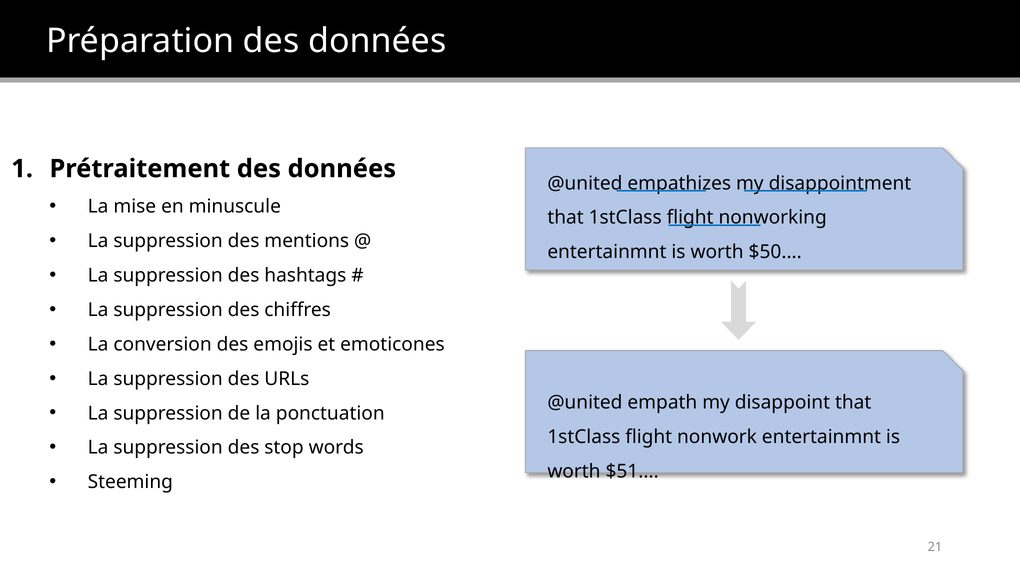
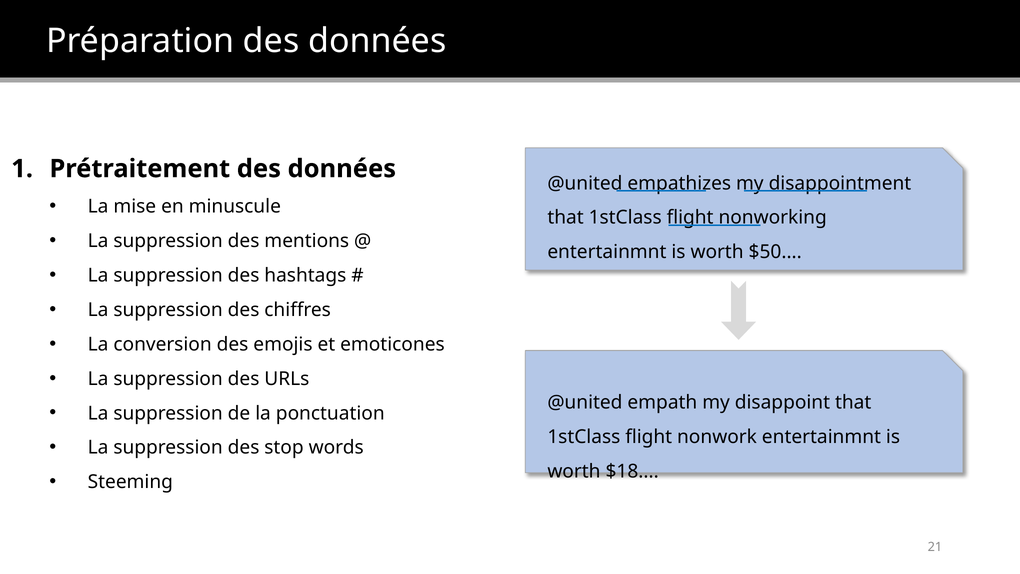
$51: $51 -> $18
